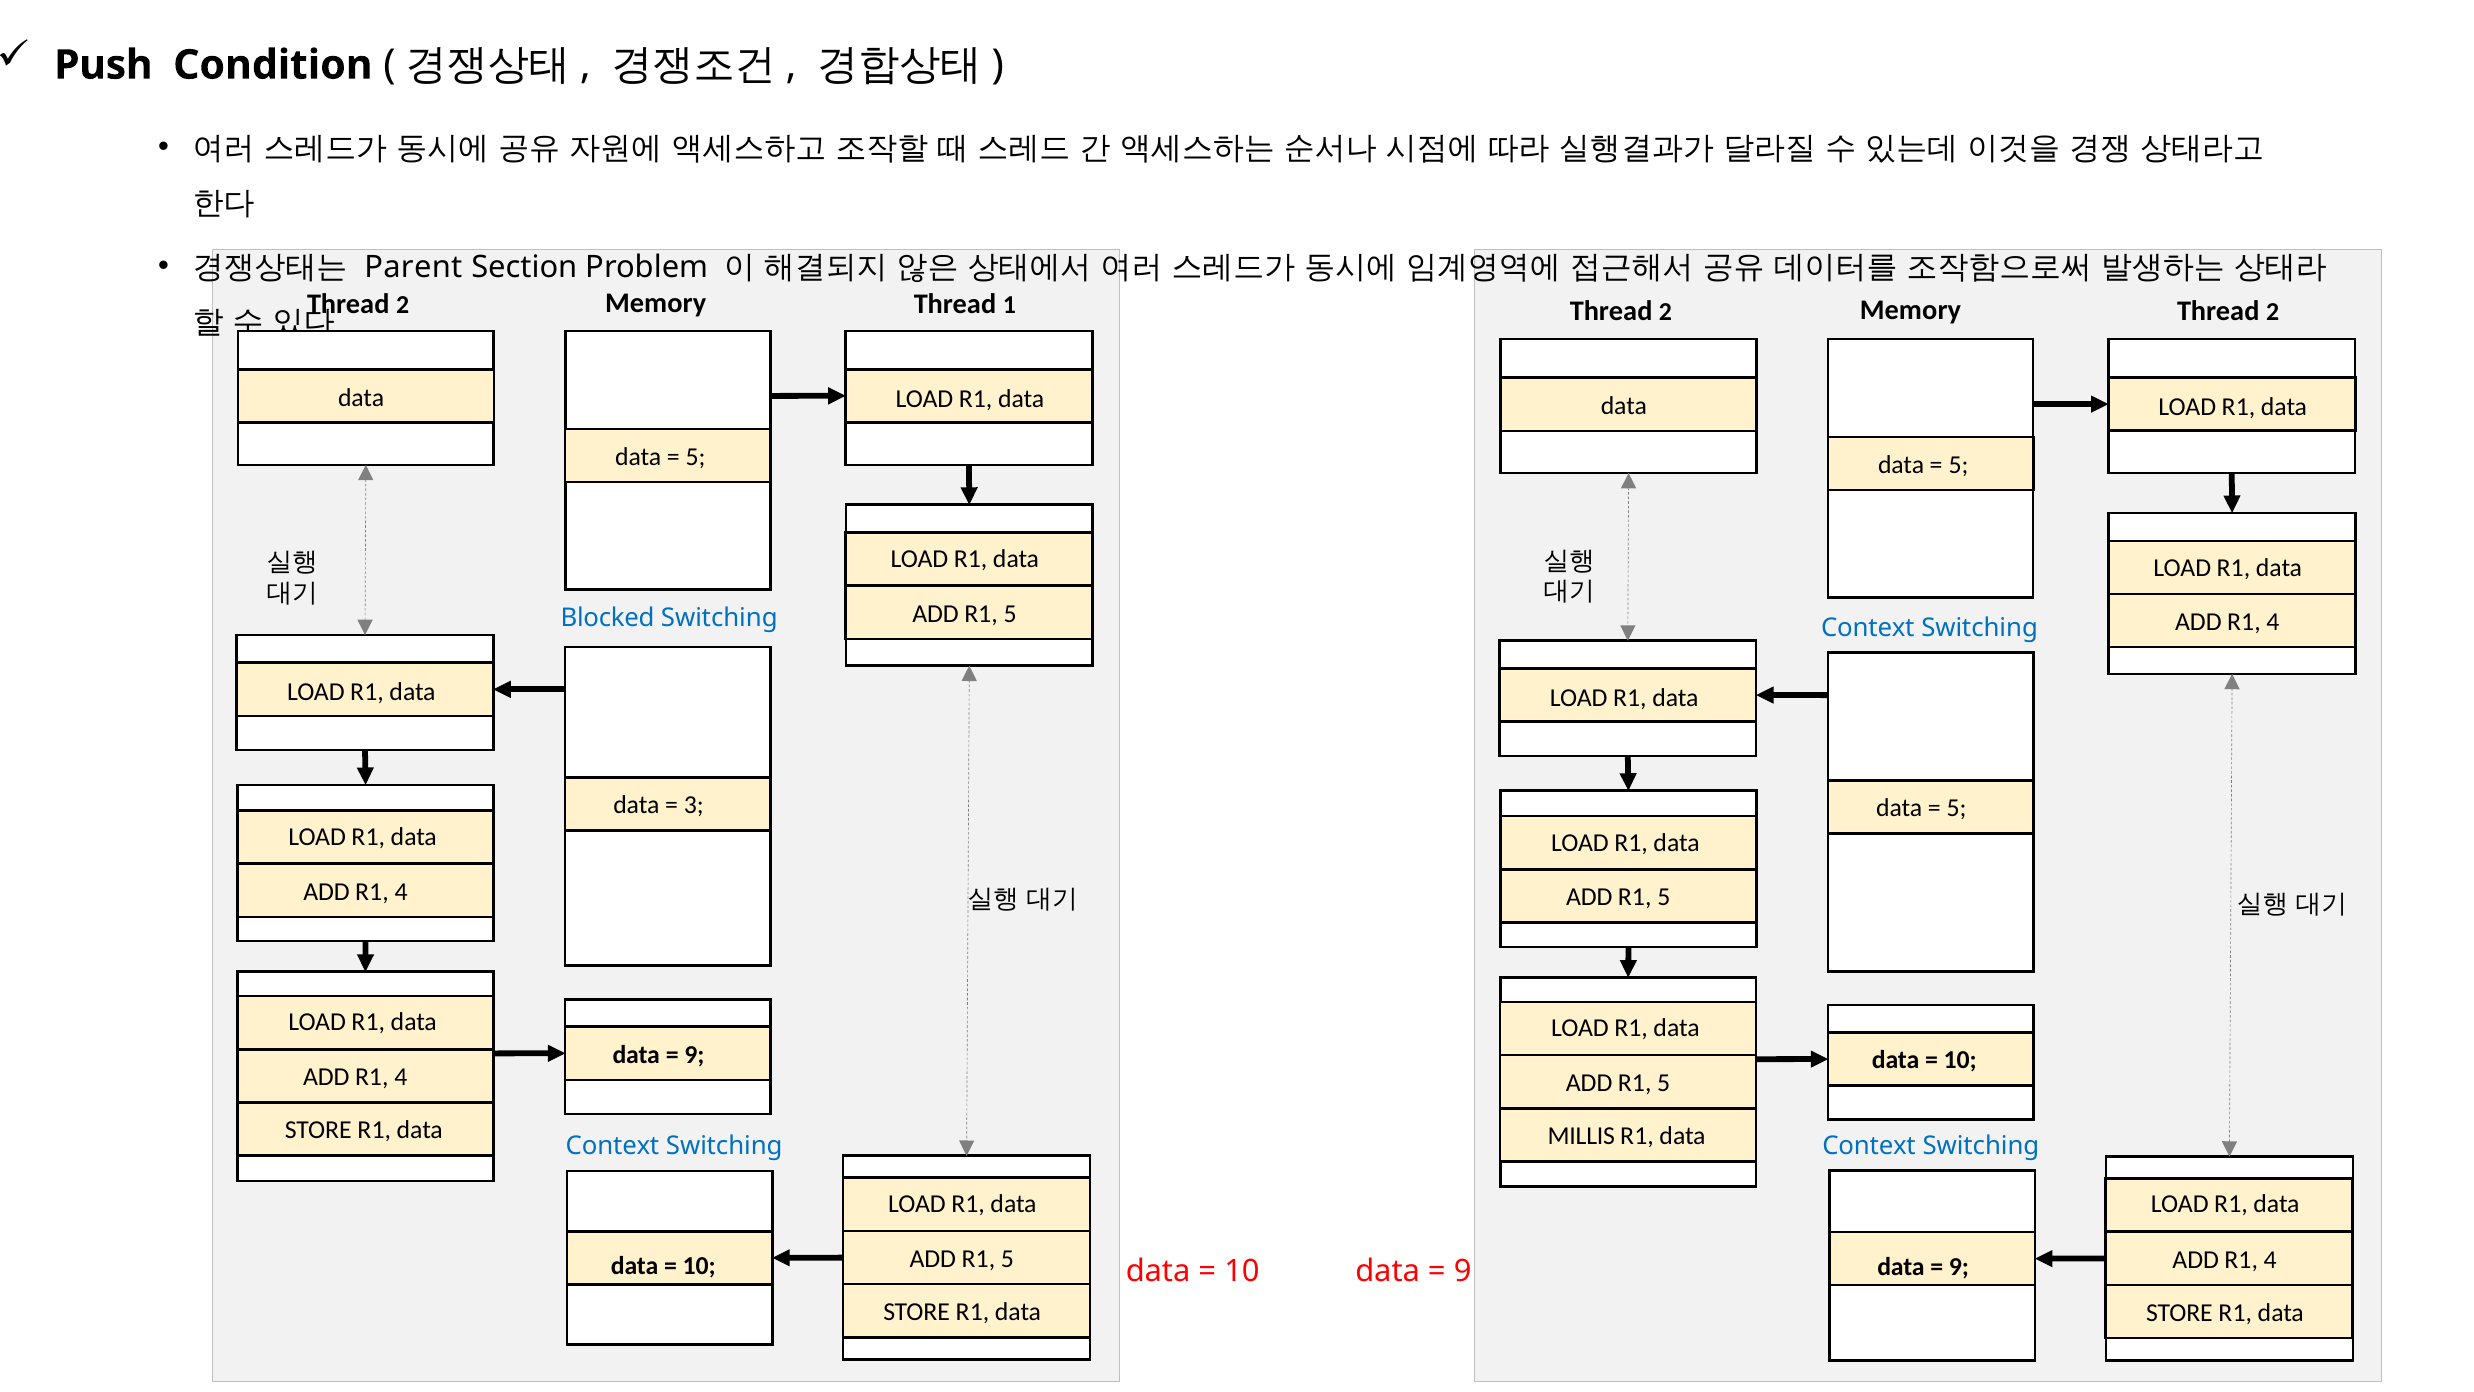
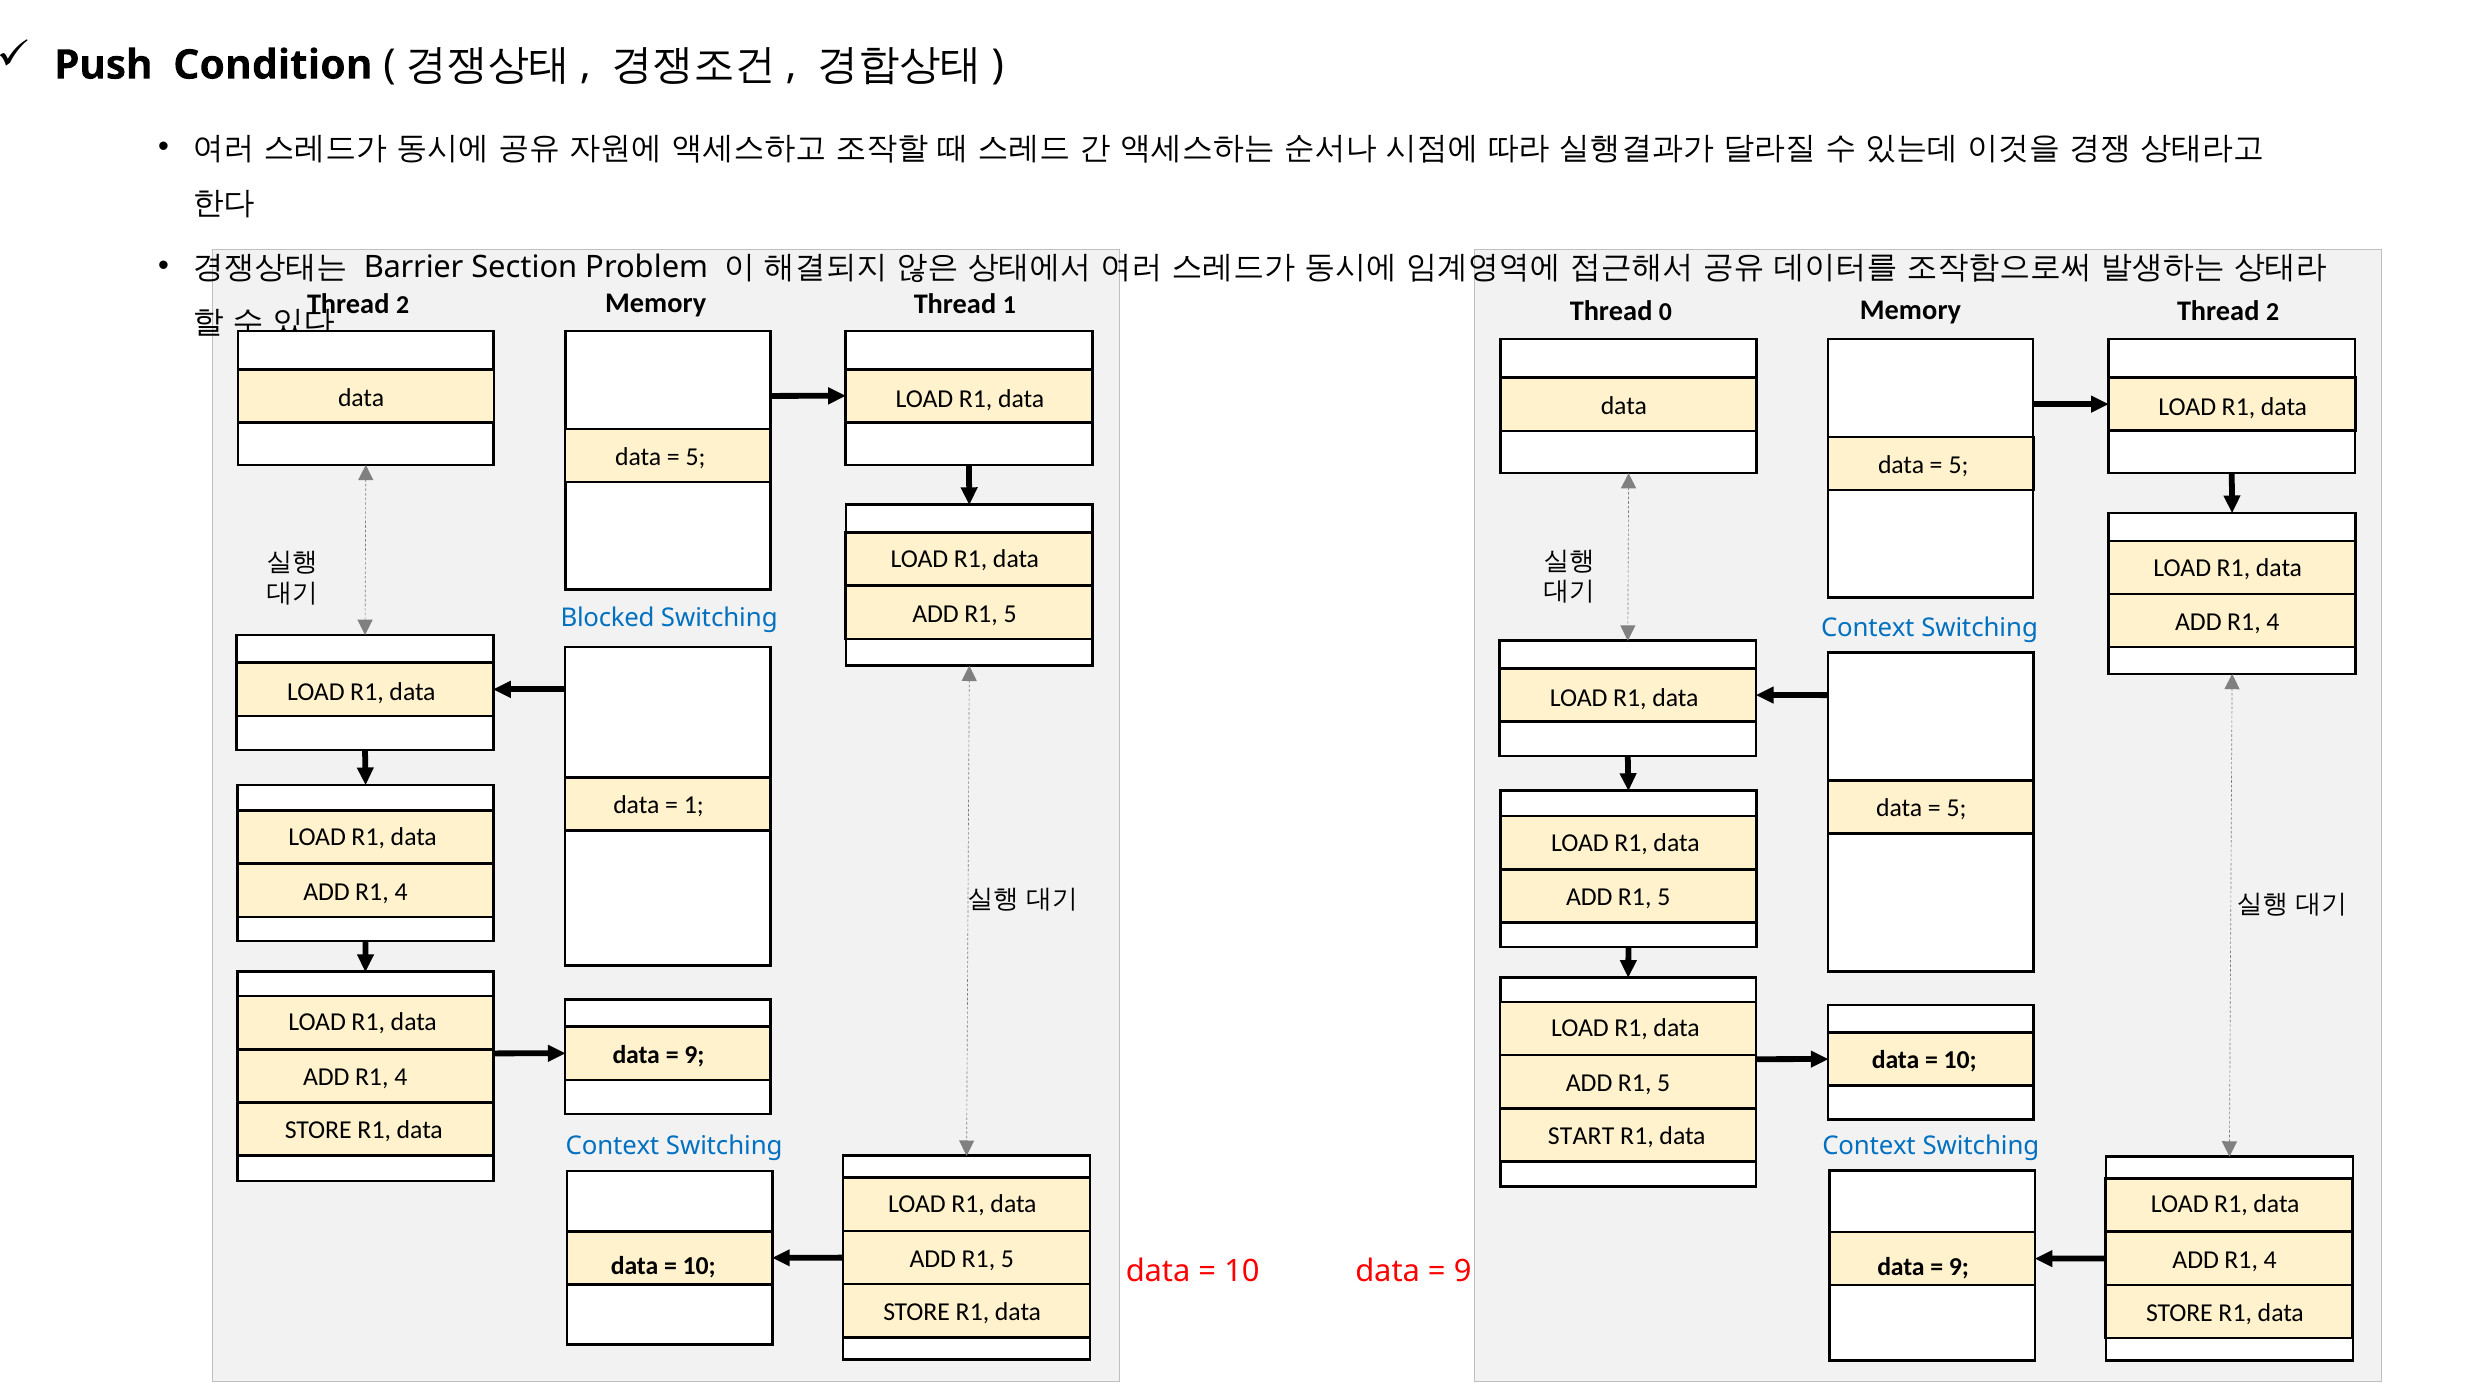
Parent: Parent -> Barrier
2 at (1665, 312): 2 -> 0
3 at (694, 805): 3 -> 1
MILLIS: MILLIS -> START
